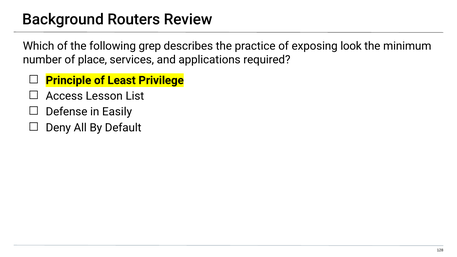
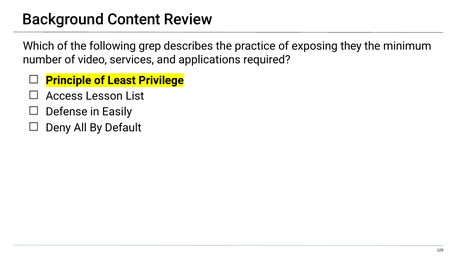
Routers: Routers -> Content
look: look -> they
place: place -> video
